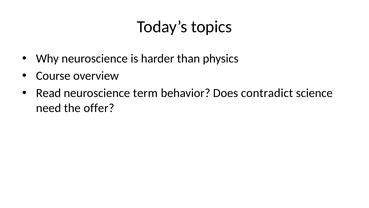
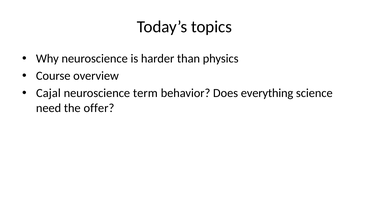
Read: Read -> Cajal
contradict: contradict -> everything
